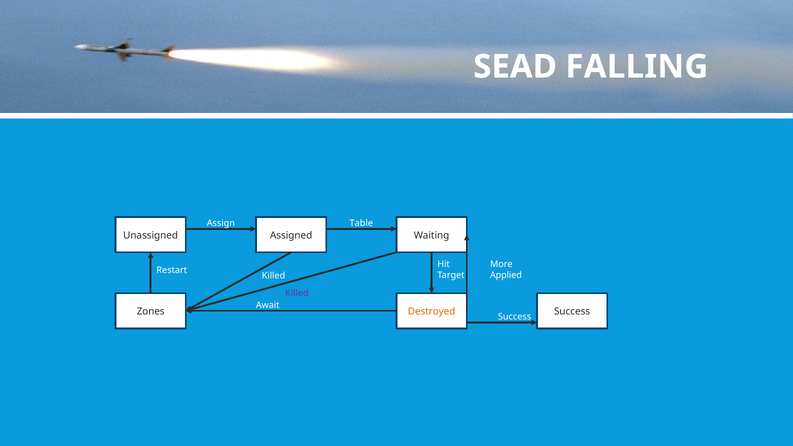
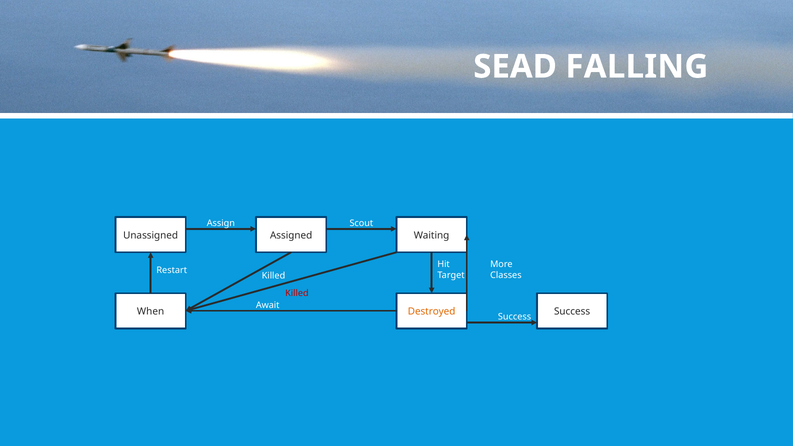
Table: Table -> Scout
Applied: Applied -> Classes
Killed at (297, 293) colour: purple -> red
Zones: Zones -> When
